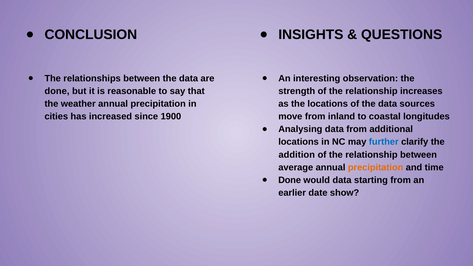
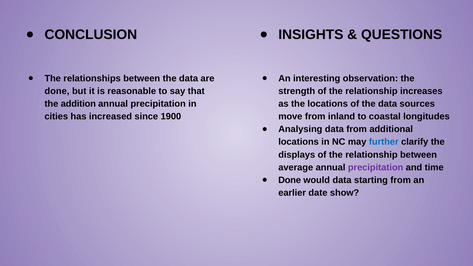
weather: weather -> addition
addition: addition -> displays
precipitation at (376, 167) colour: orange -> purple
